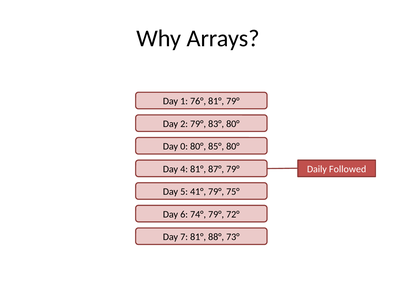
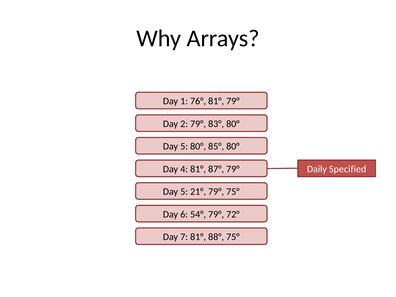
0 at (184, 146): 0 -> 5
Followed: Followed -> Specified
41°: 41° -> 21°
74°: 74° -> 54°
88° 73°: 73° -> 75°
